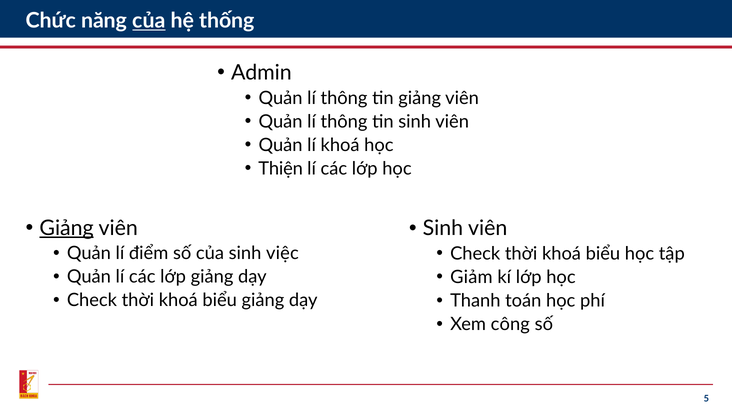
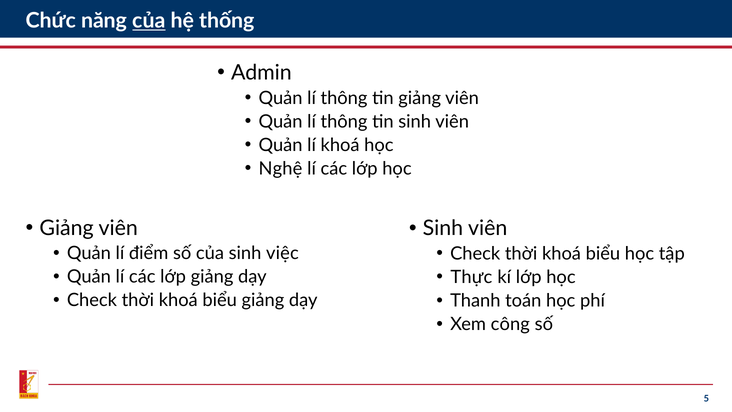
Thiện: Thiện -> Nghệ
Giảng at (67, 228) underline: present -> none
Giảm: Giảm -> Thực
